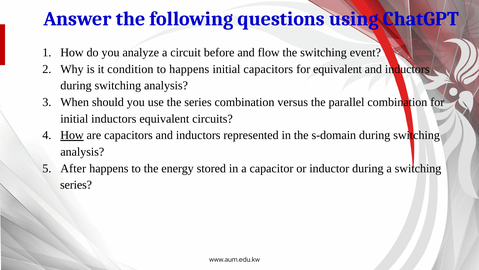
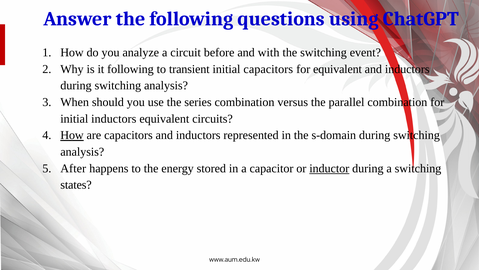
flow: flow -> with
it condition: condition -> following
to happens: happens -> transient
inductor underline: none -> present
series at (76, 185): series -> states
